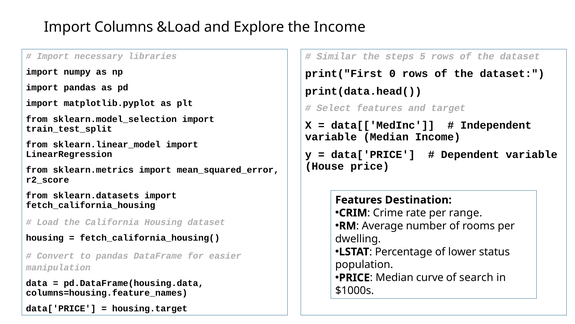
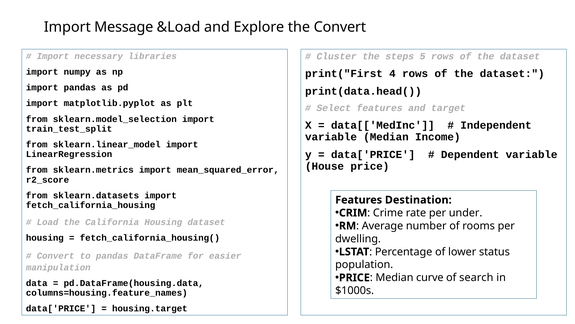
Columns: Columns -> Message
the Income: Income -> Convert
Similar: Similar -> Cluster
0: 0 -> 4
range: range -> under
